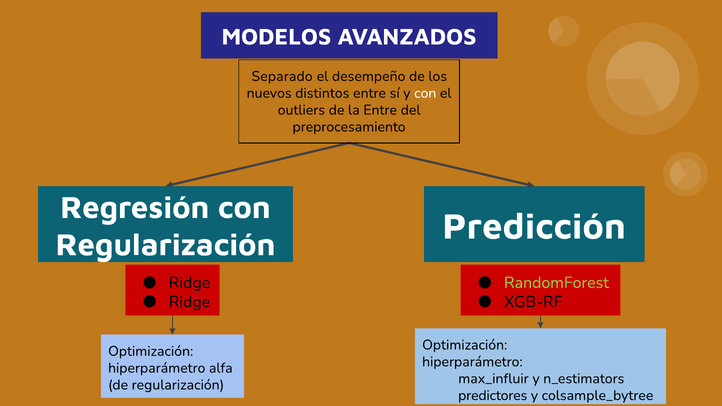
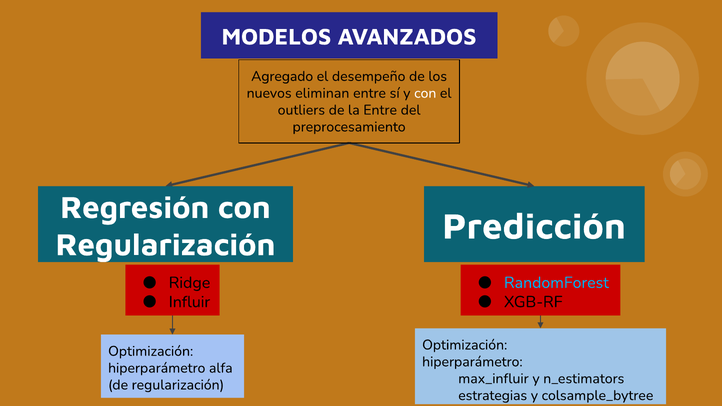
Separado: Separado -> Agregado
distintos: distintos -> eliminan
RandomForest colour: light green -> light blue
Ridge at (189, 302): Ridge -> Influir
predictores: predictores -> estrategias
